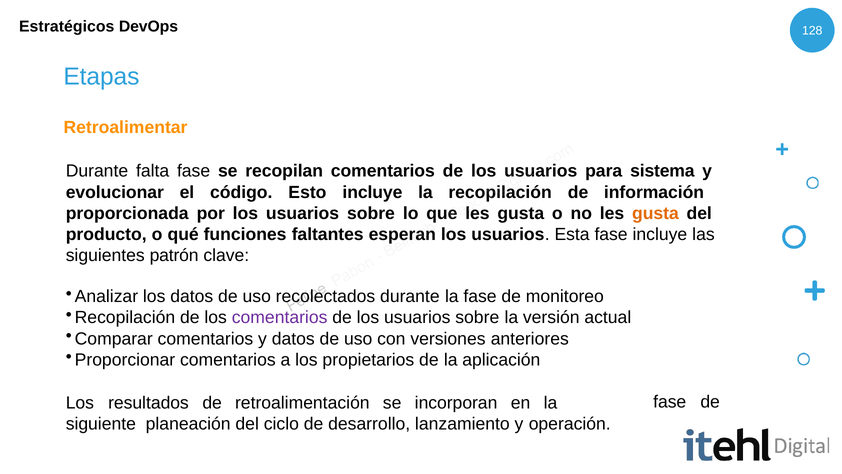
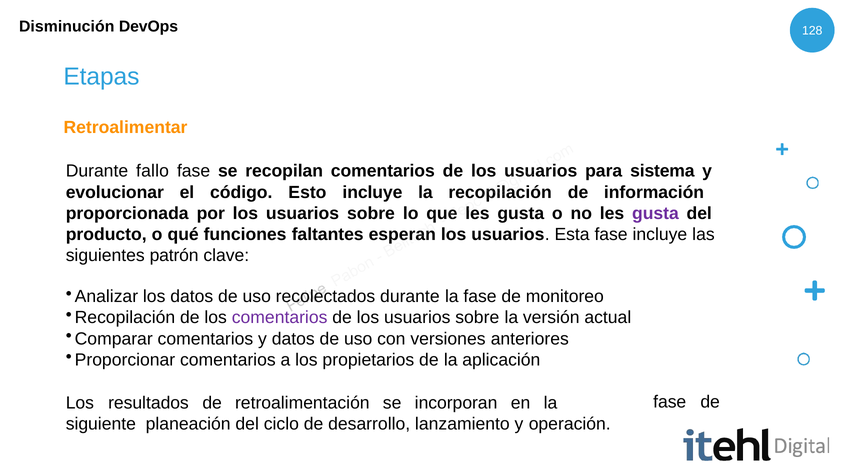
Estratégicos: Estratégicos -> Disminución
falta: falta -> fallo
gusta at (655, 213) colour: orange -> purple
